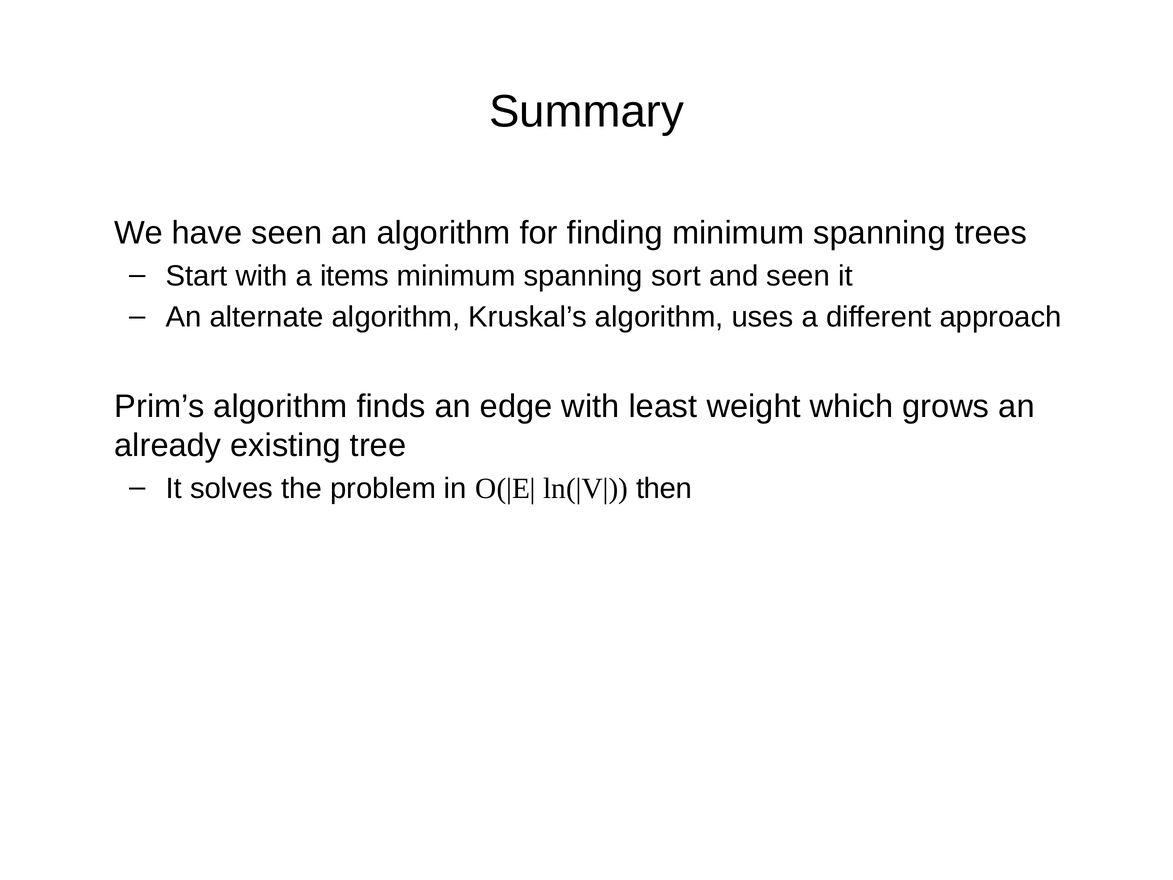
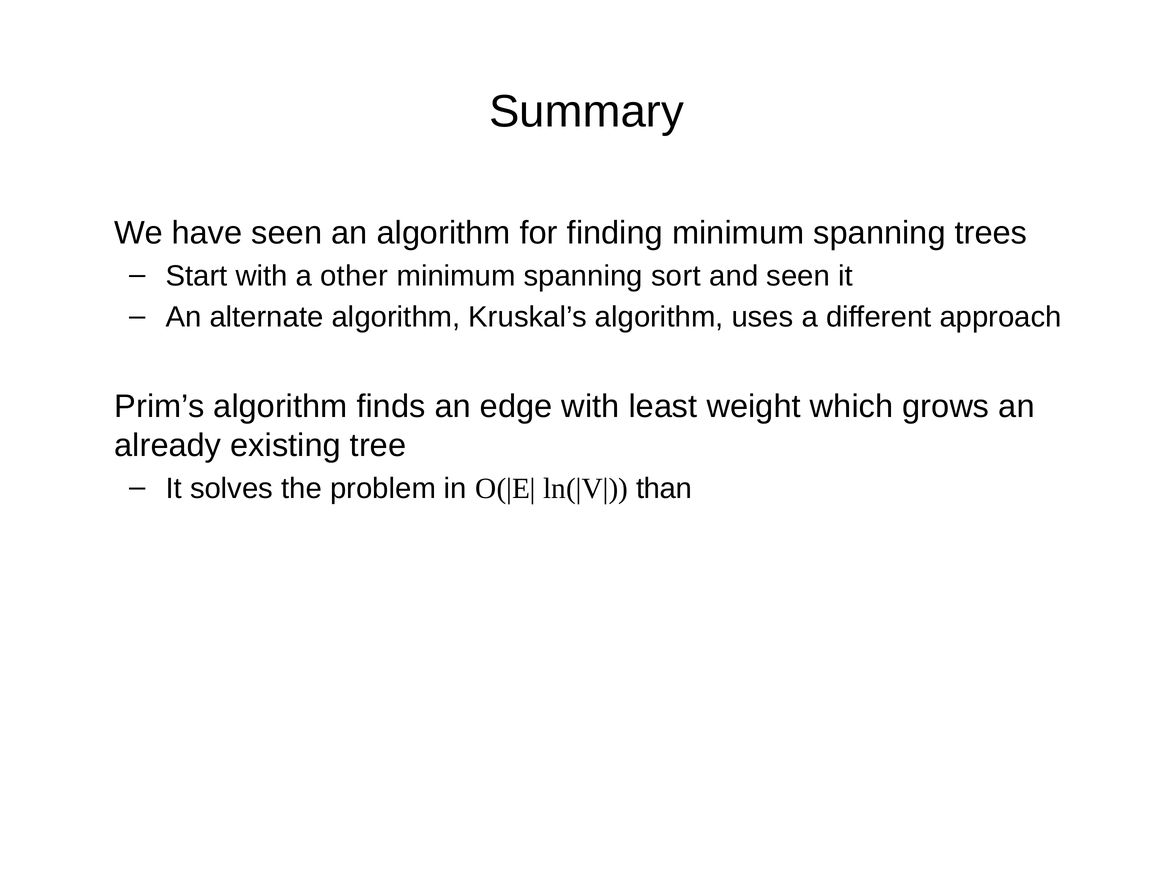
items: items -> other
then: then -> than
